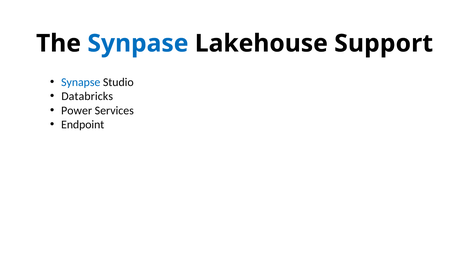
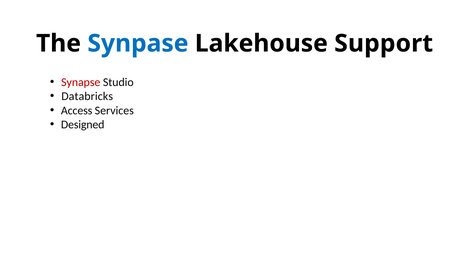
Synapse colour: blue -> red
Power: Power -> Access
Endpoint: Endpoint -> Designed
